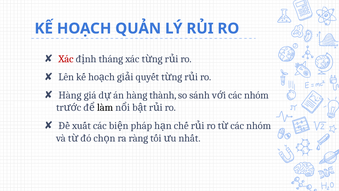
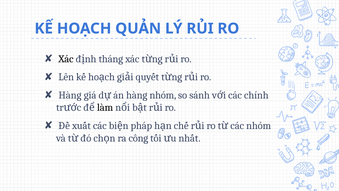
Xác at (66, 59) colour: red -> black
hàng thành: thành -> nhóm
nhóm at (256, 95): nhóm -> chính
ràng: ràng -> công
